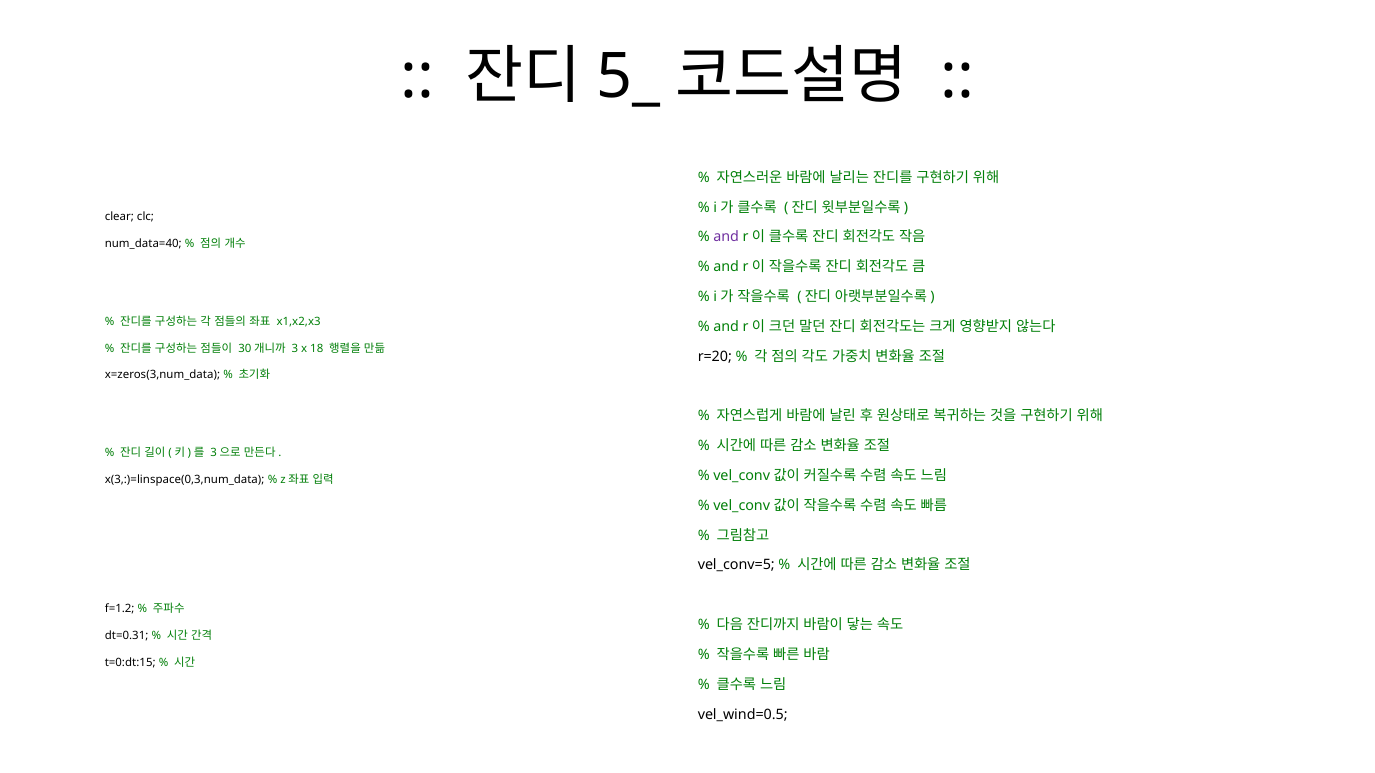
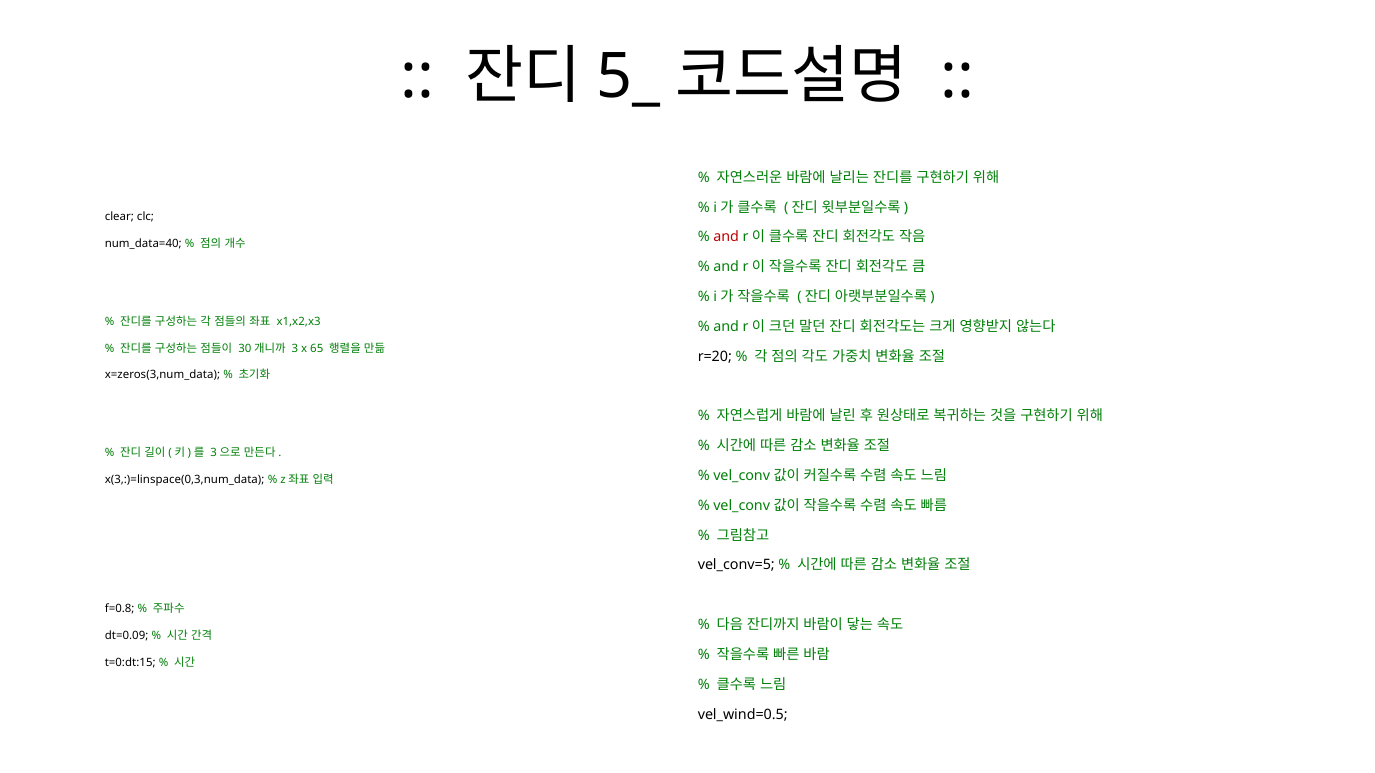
and at (726, 237) colour: purple -> red
18: 18 -> 65
f=1.2: f=1.2 -> f=0.8
dt=0.31: dt=0.31 -> dt=0.09
